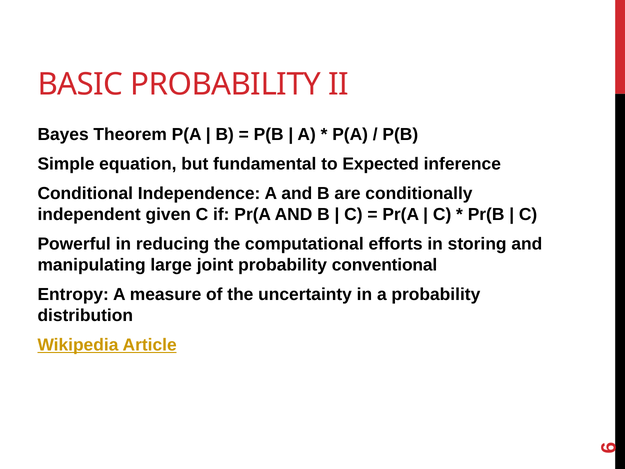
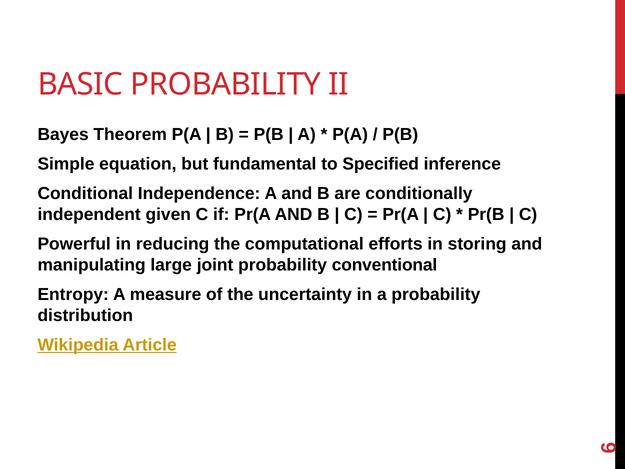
Expected: Expected -> Specified
